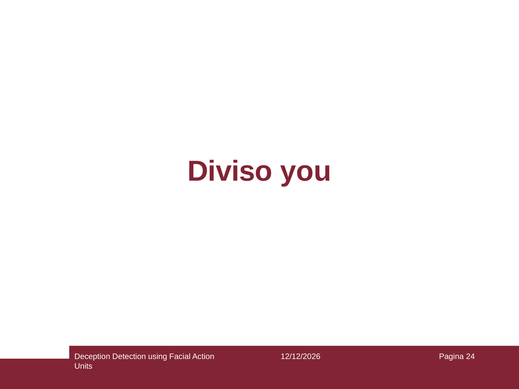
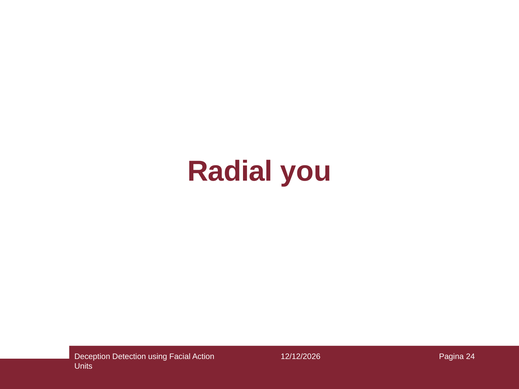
Diviso: Diviso -> Radial
